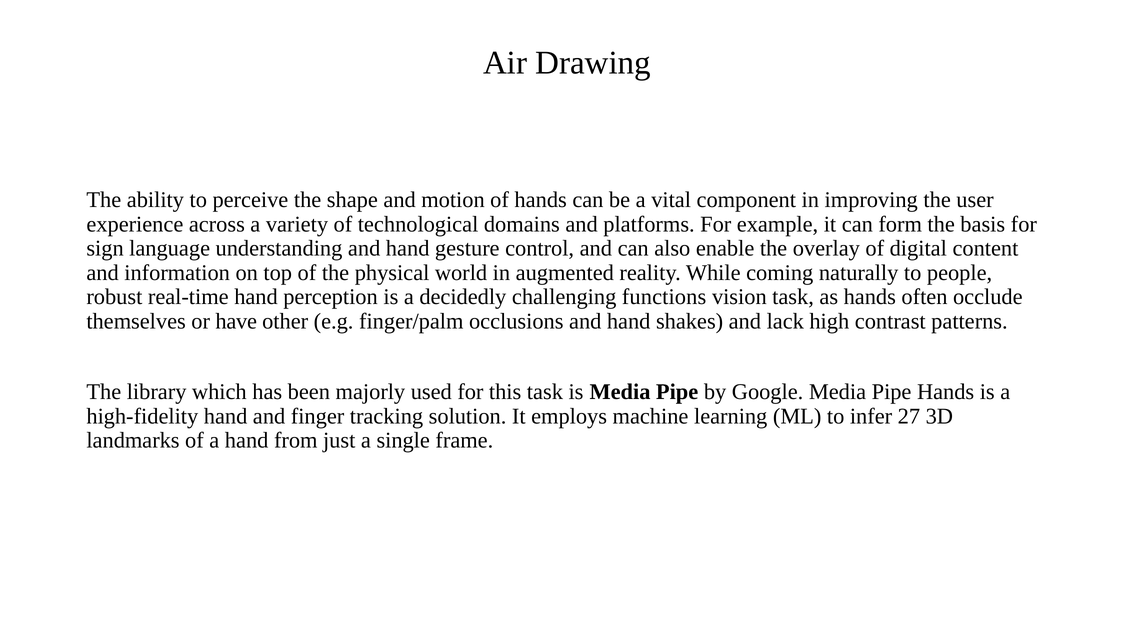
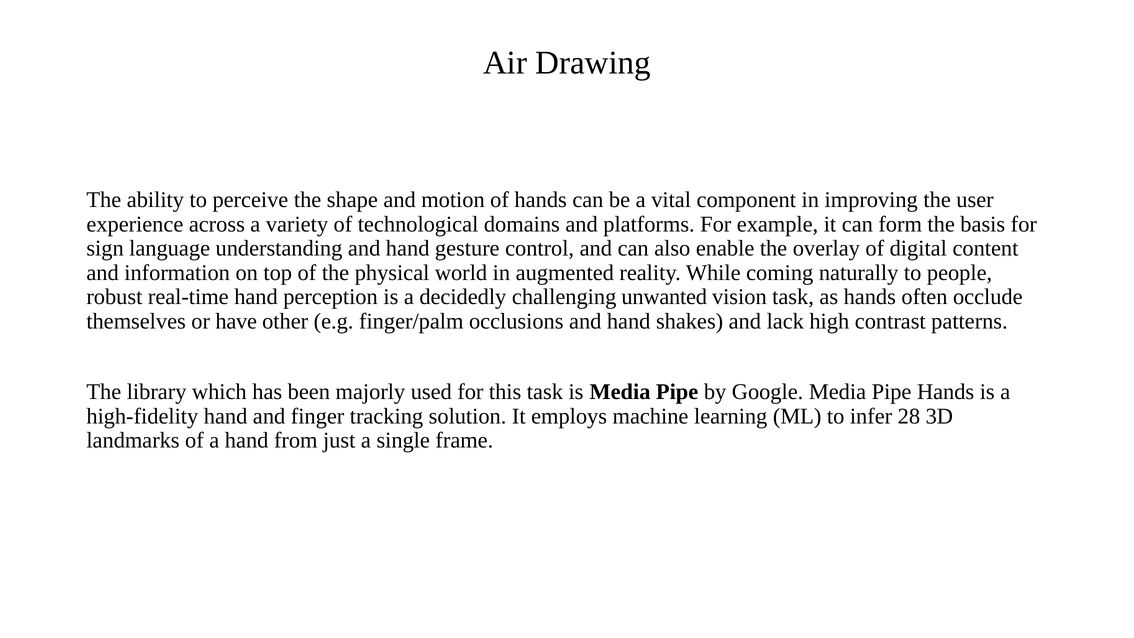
functions: functions -> unwanted
27: 27 -> 28
